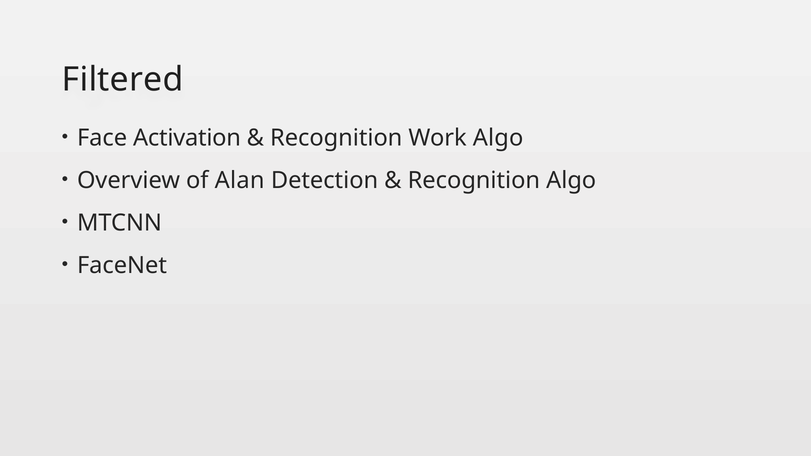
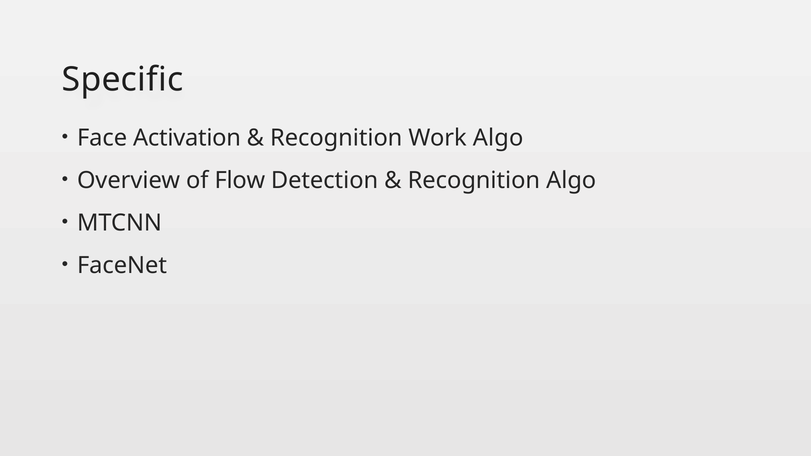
Filtered: Filtered -> Specific
Alan: Alan -> Flow
